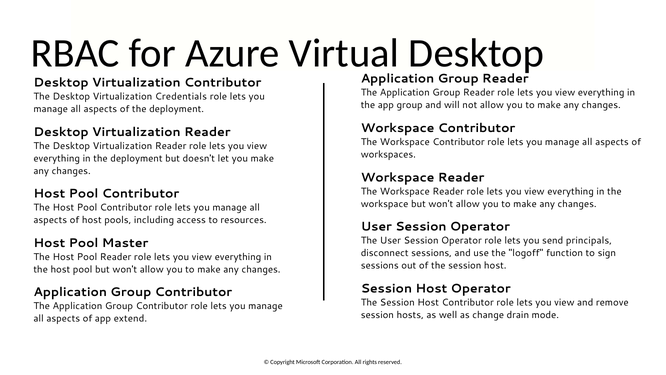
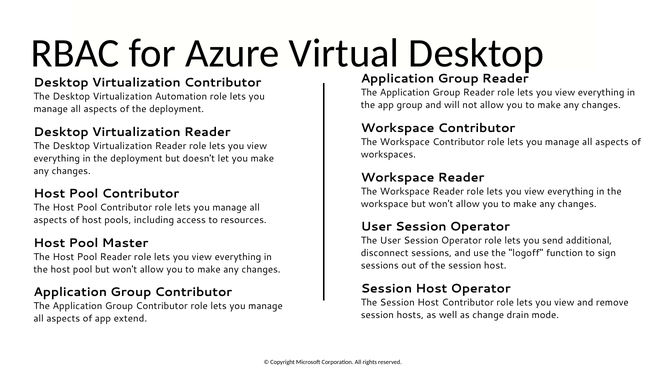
Credentials: Credentials -> Automation
principals: principals -> additional
